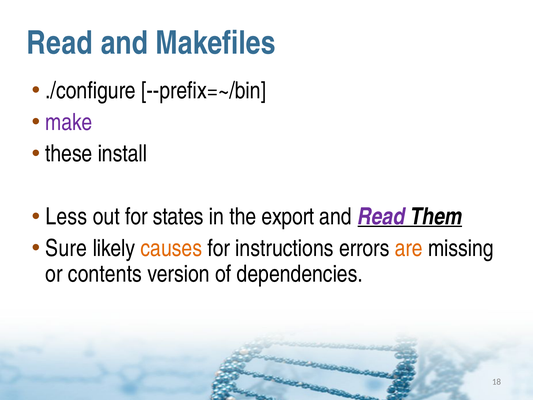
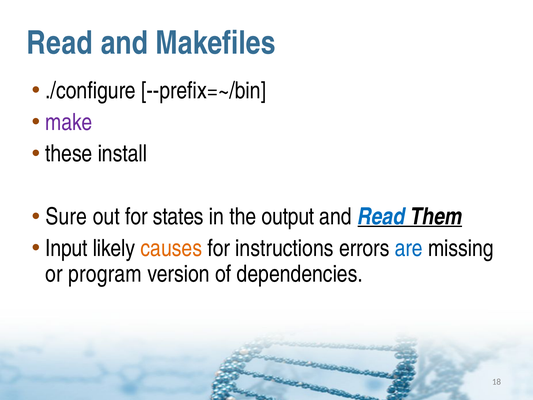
Less: Less -> Sure
export: export -> output
Read at (381, 217) colour: purple -> blue
Sure: Sure -> Input
are colour: orange -> blue
contents: contents -> program
